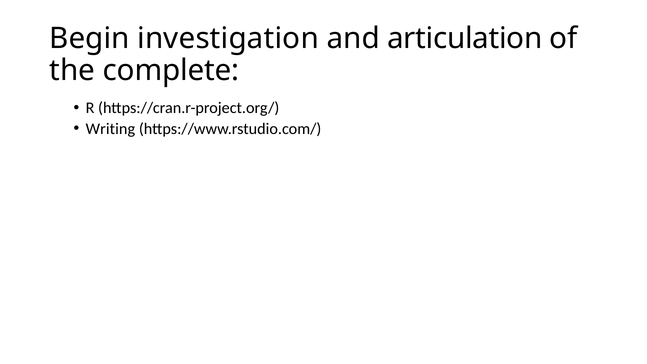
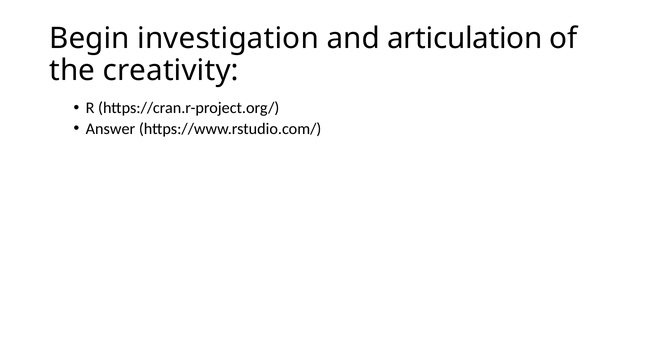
complete: complete -> creativity
Writing: Writing -> Answer
